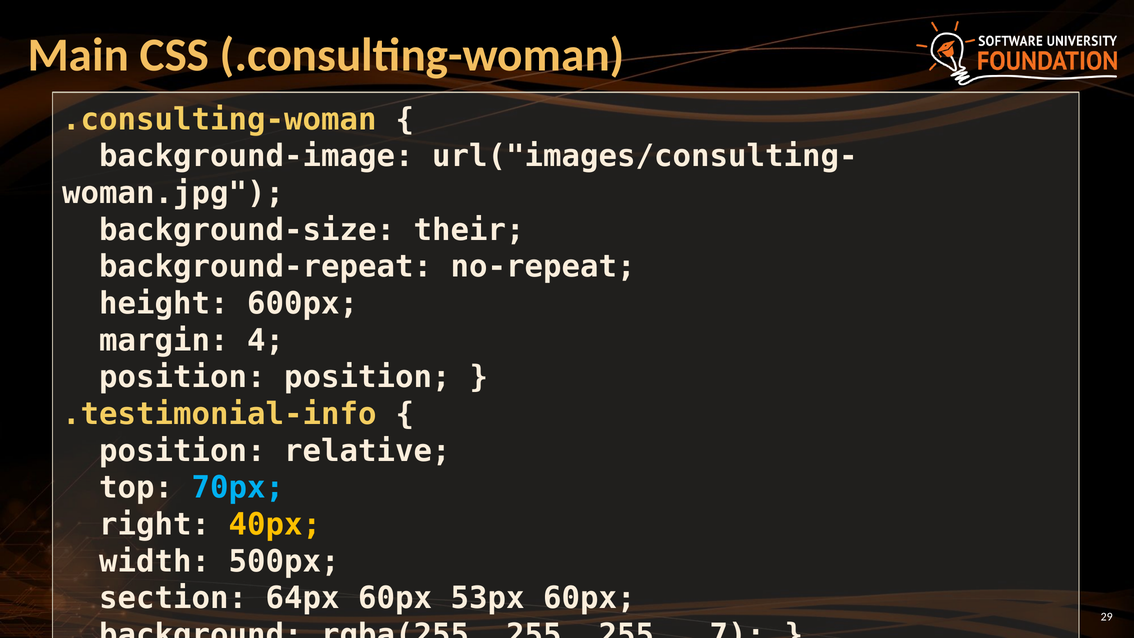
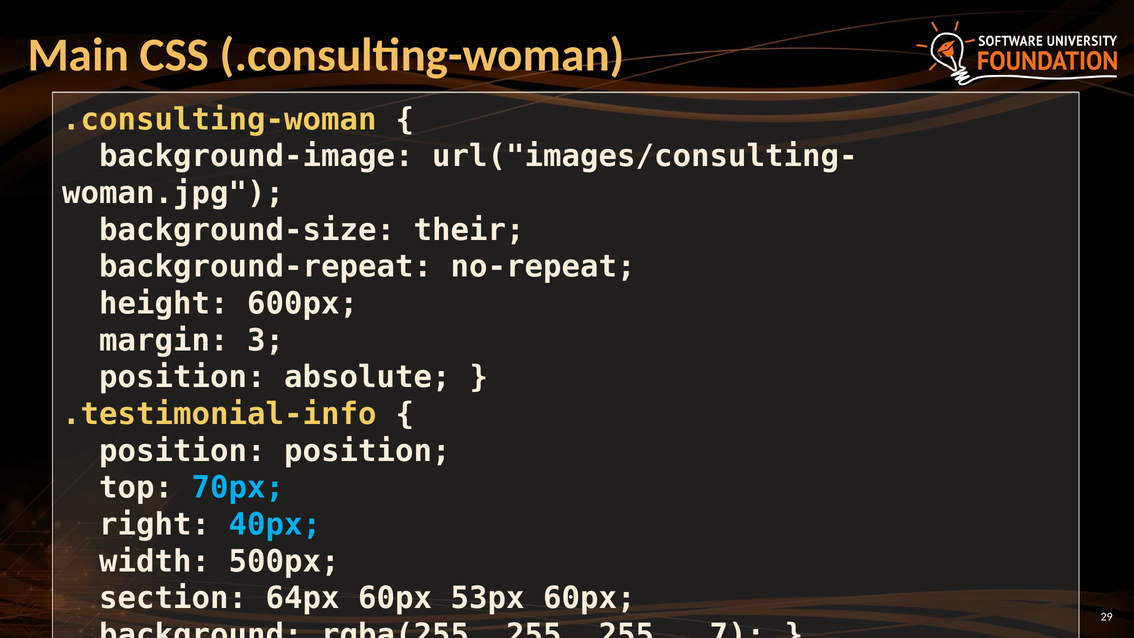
4: 4 -> 3
position position: position -> absolute
position relative: relative -> position
40px colour: yellow -> light blue
